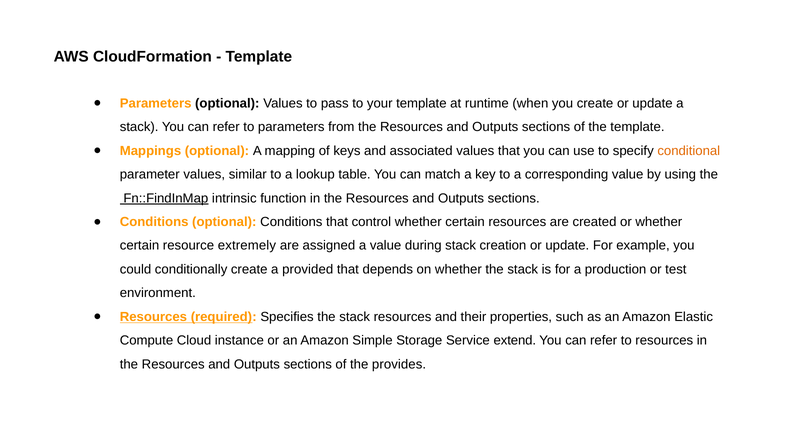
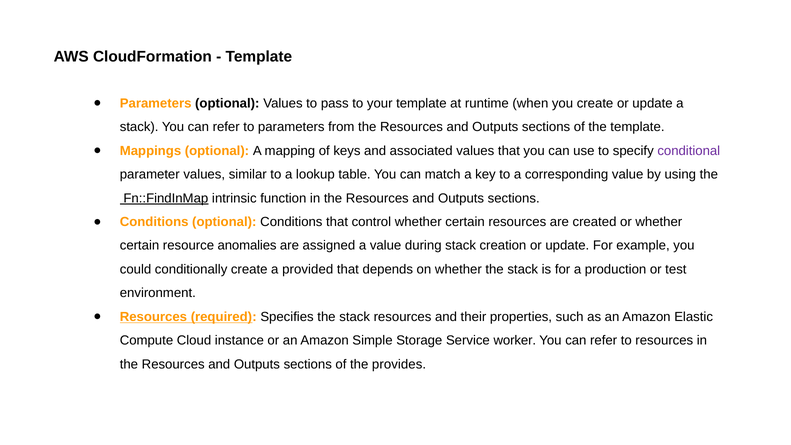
conditional colour: orange -> purple
extremely: extremely -> anomalies
extend: extend -> worker
